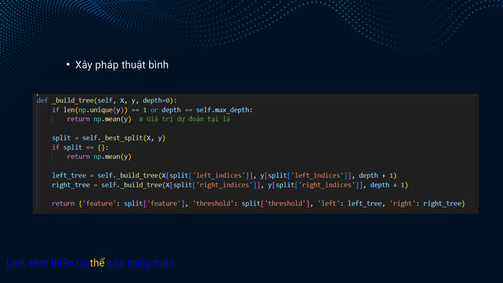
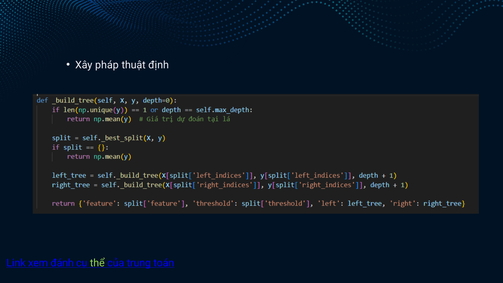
bình: bình -> định
thiện: thiện -> đánh
thể colour: yellow -> light green
